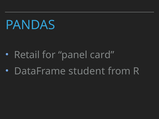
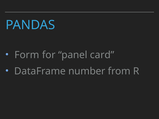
Retail: Retail -> Form
student: student -> number
